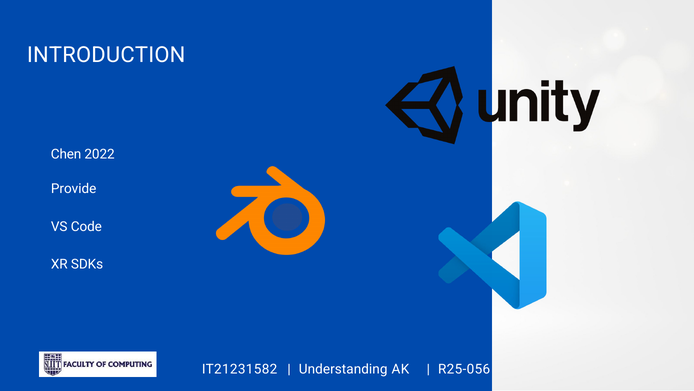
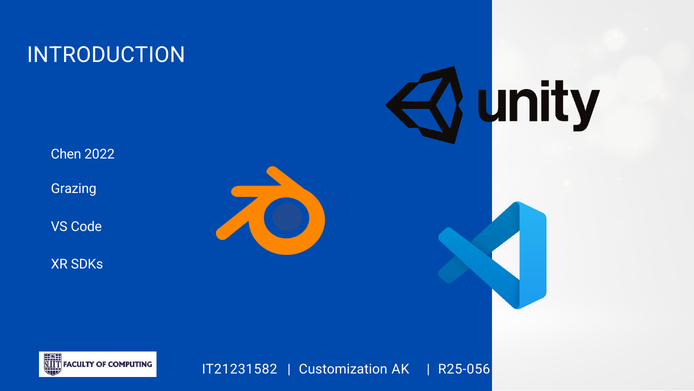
Provide: Provide -> Grazing
Understanding: Understanding -> Customization
